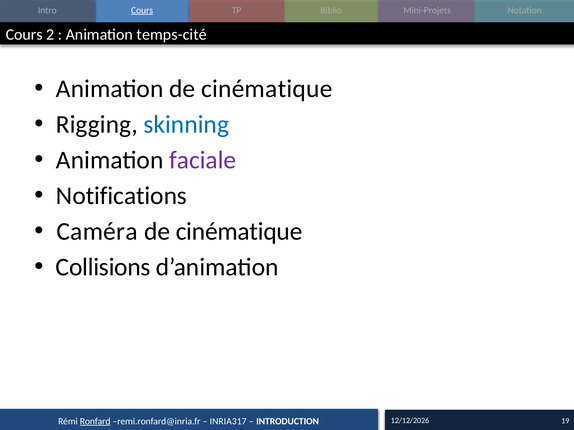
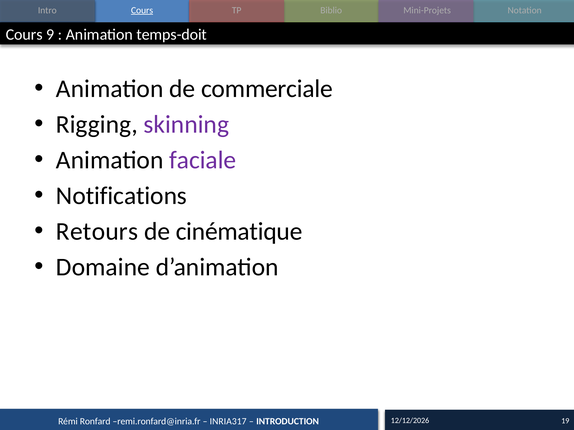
2: 2 -> 9
temps-cité: temps-cité -> temps-doit
Animation de cinématique: cinématique -> commerciale
skinning colour: blue -> purple
Caméra: Caméra -> Retours
Collisions: Collisions -> Domaine
Ronfard underline: present -> none
